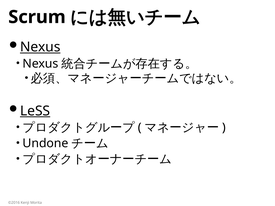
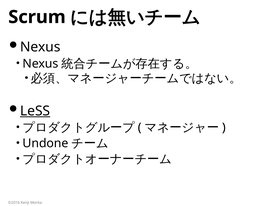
Nexus at (40, 47) underline: present -> none
